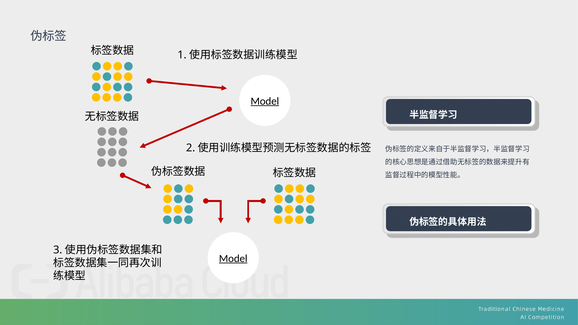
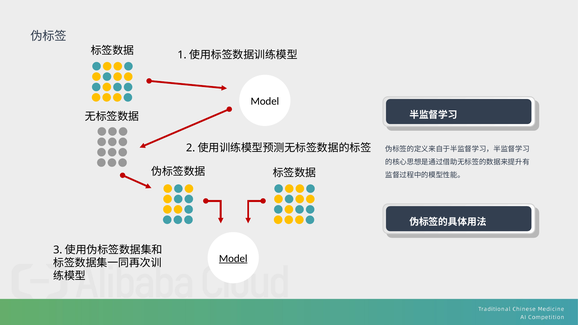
Model at (265, 101) underline: present -> none
